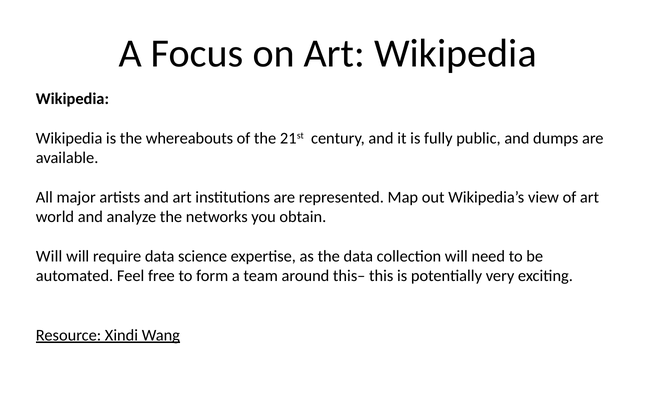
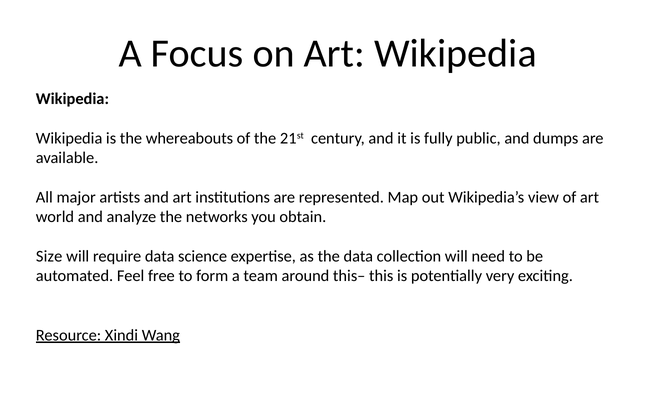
Will at (49, 256): Will -> Size
